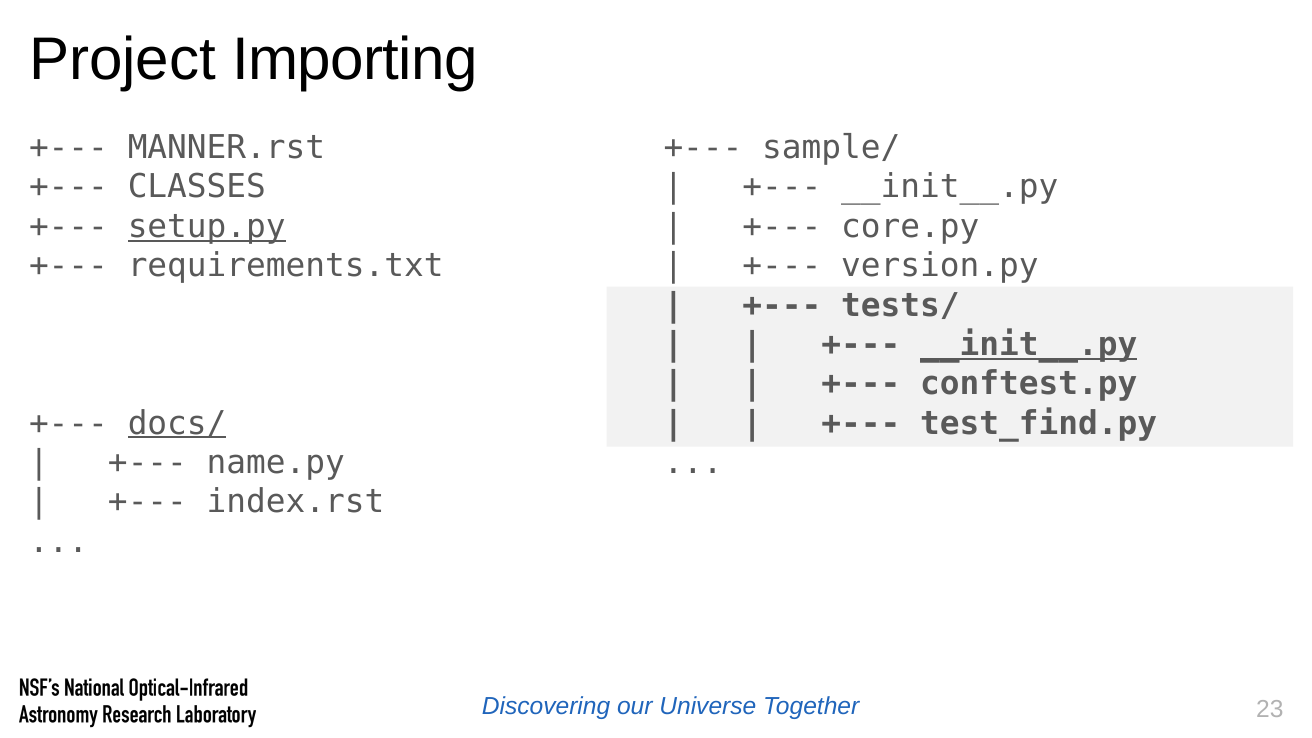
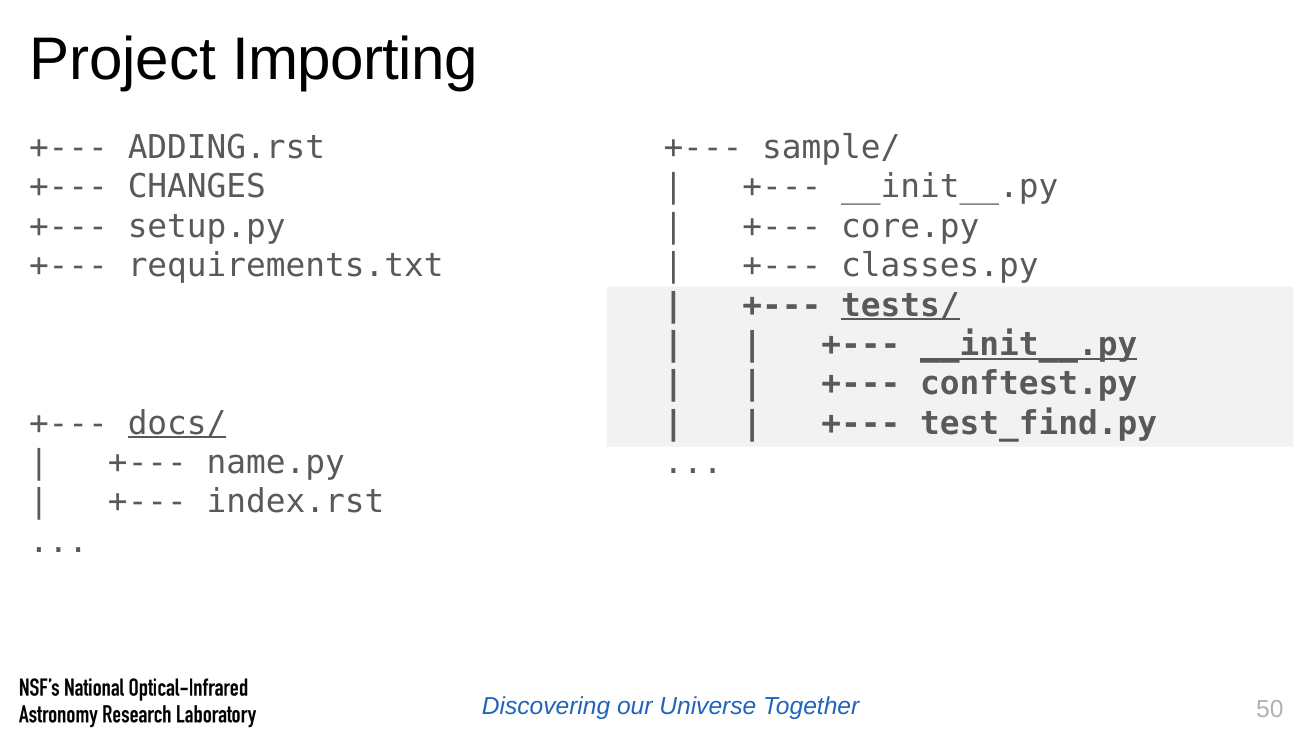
MANNER.rst: MANNER.rst -> ADDING.rst
CLASSES: CLASSES -> CHANGES
setup.py underline: present -> none
version.py: version.py -> classes.py
tests/ underline: none -> present
23: 23 -> 50
